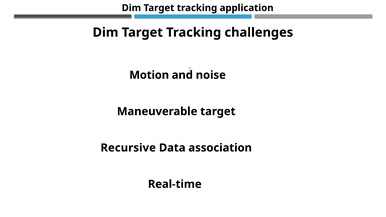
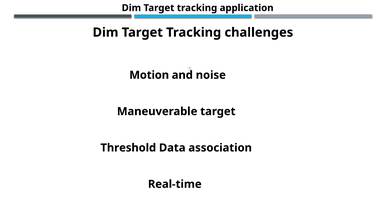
Recursive: Recursive -> Threshold
